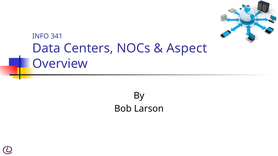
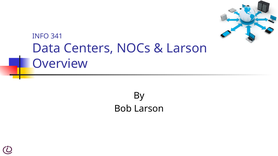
Aspect at (187, 48): Aspect -> Larson
